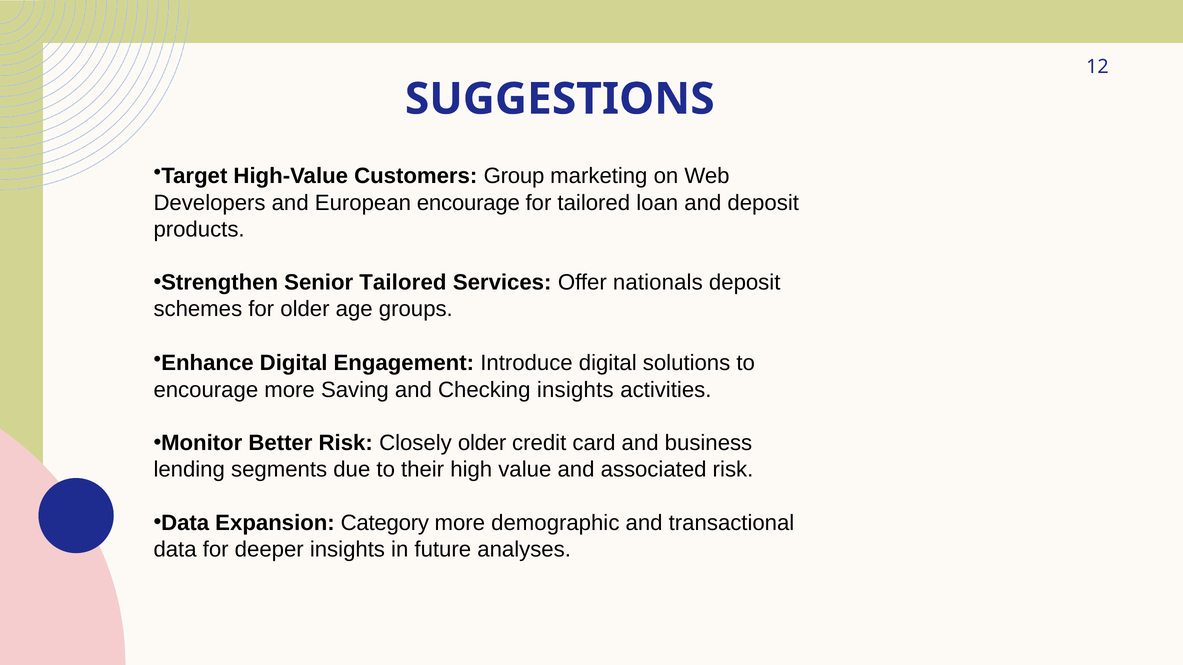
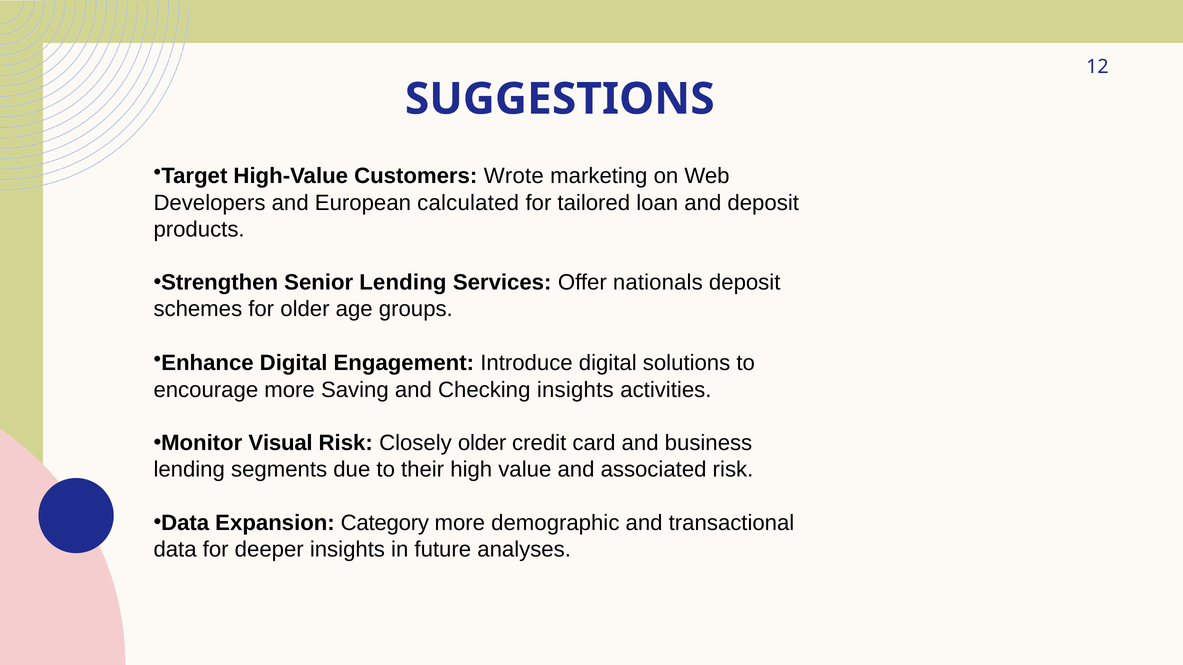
Group: Group -> Wrote
European encourage: encourage -> calculated
Senior Tailored: Tailored -> Lending
Better: Better -> Visual
